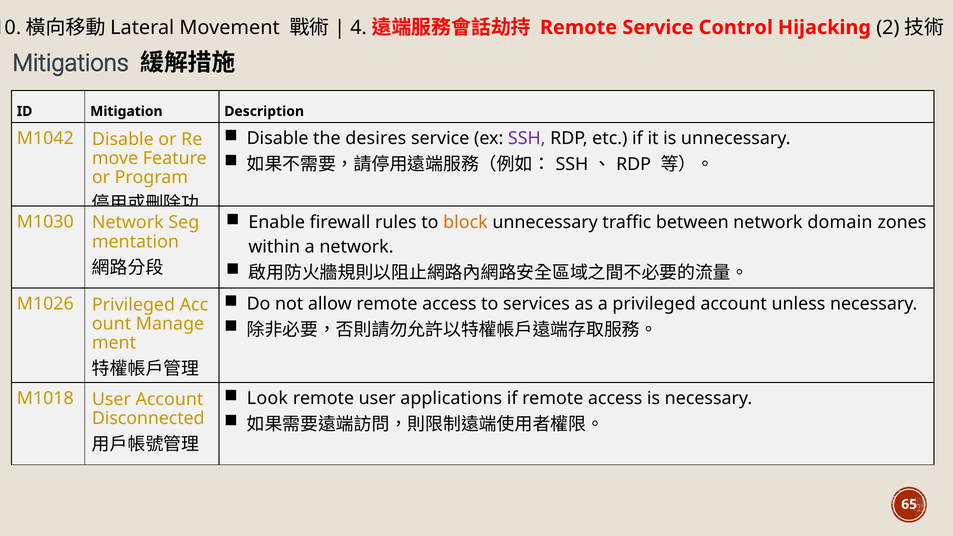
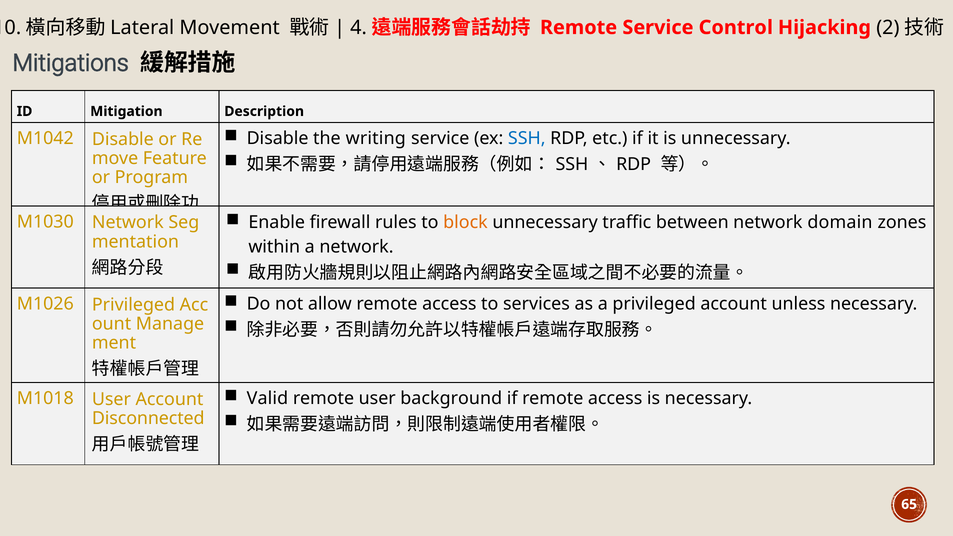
desires: desires -> writing
SSH at (527, 138) colour: purple -> blue
Look: Look -> Valid
applications: applications -> background
